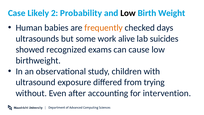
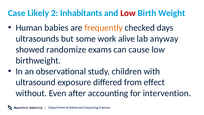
Probability: Probability -> Inhabitants
Low at (128, 13) colour: black -> red
suicides: suicides -> anyway
recognized: recognized -> randomize
trying: trying -> effect
